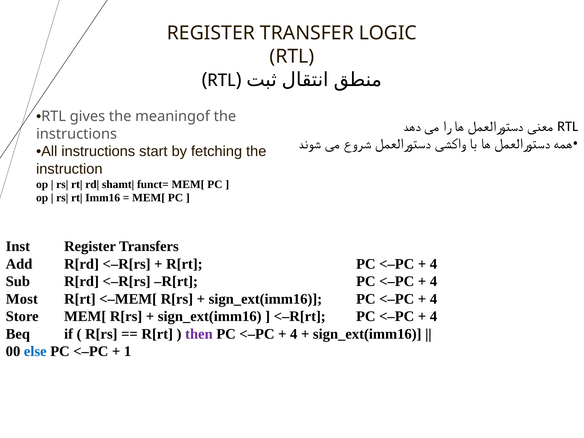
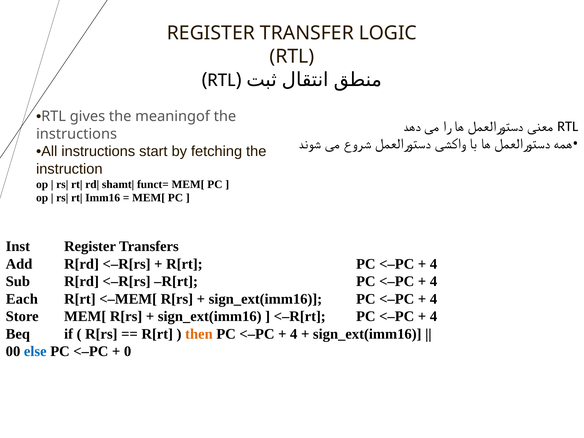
Most: Most -> Each
then colour: purple -> orange
1: 1 -> 0
